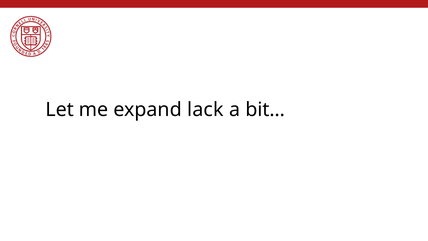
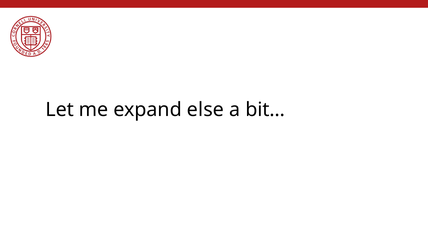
lack: lack -> else
